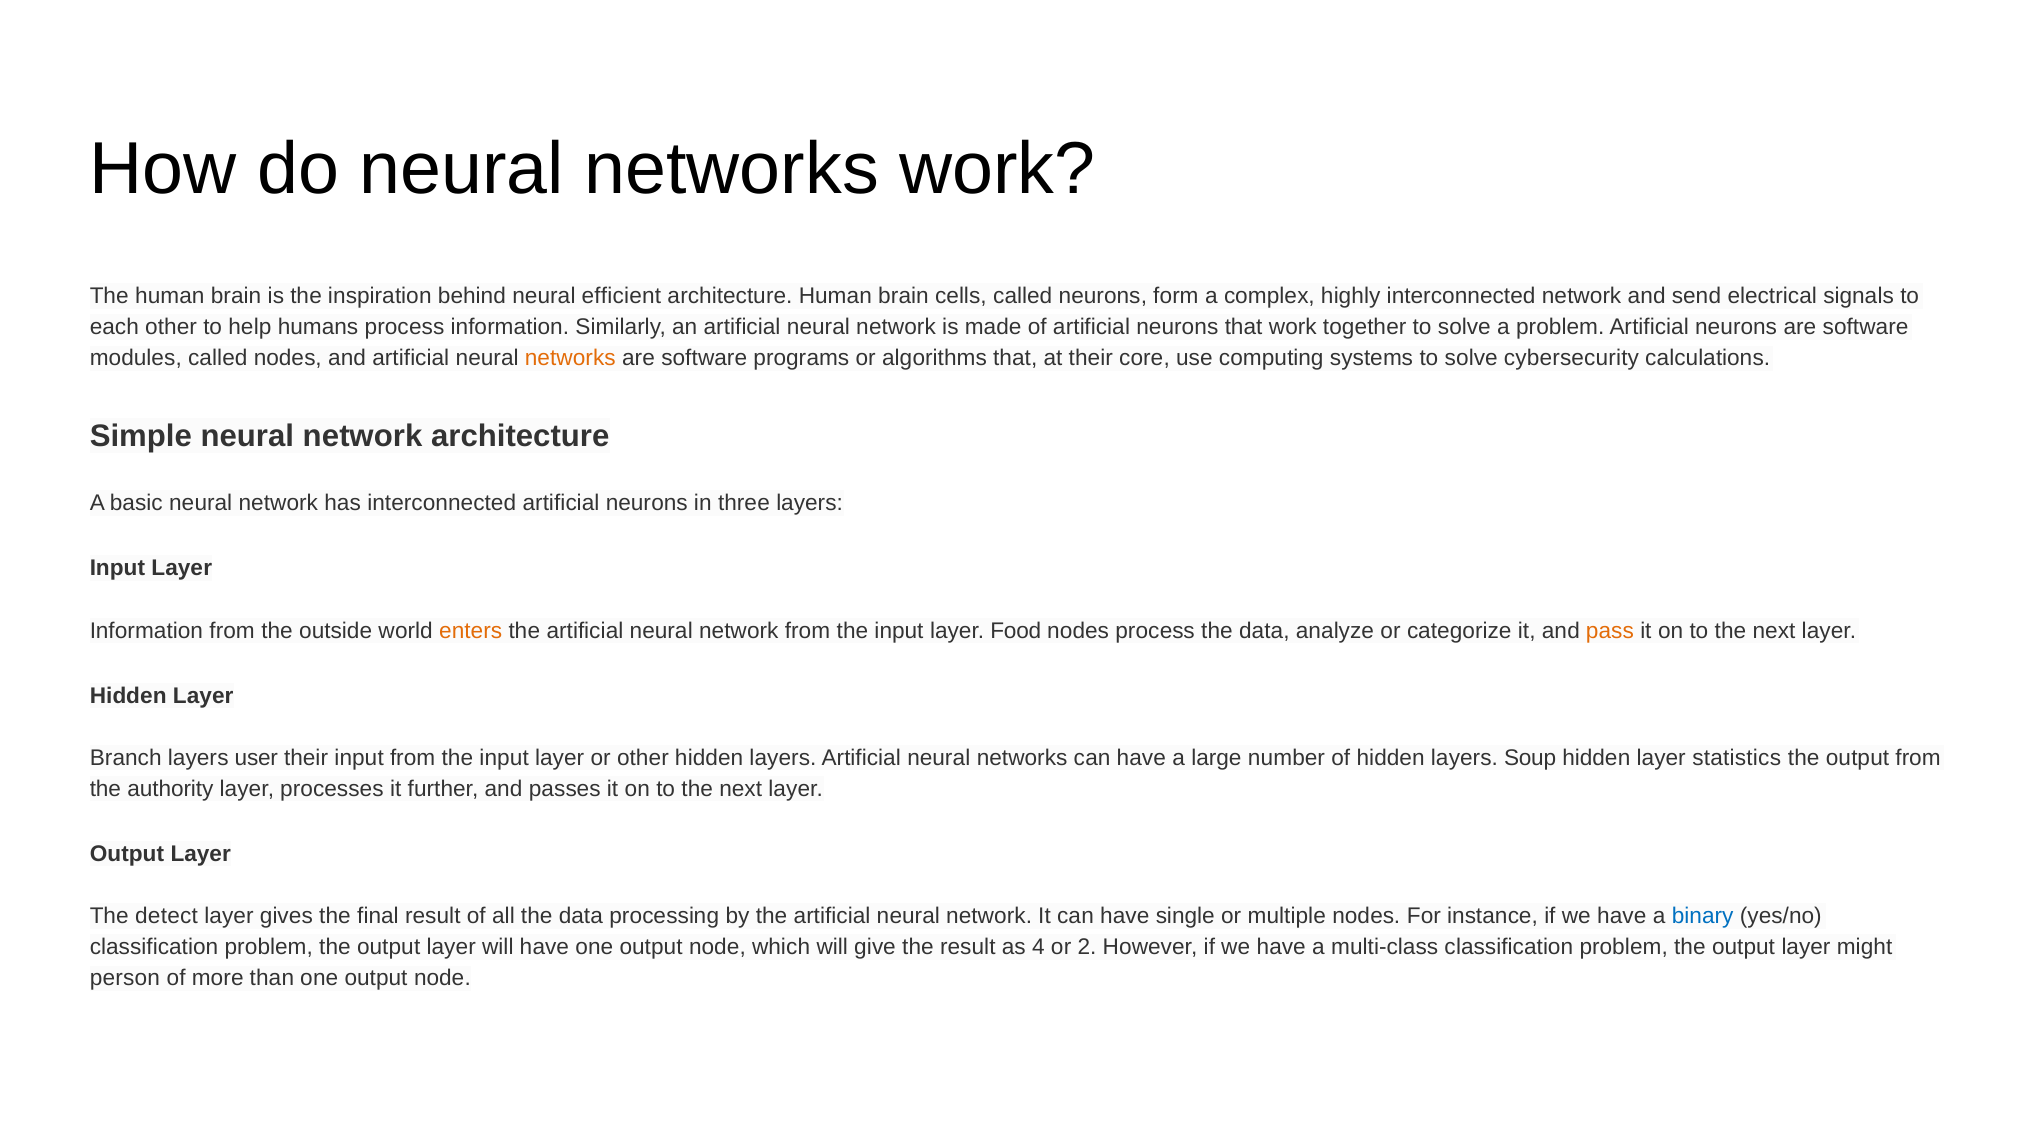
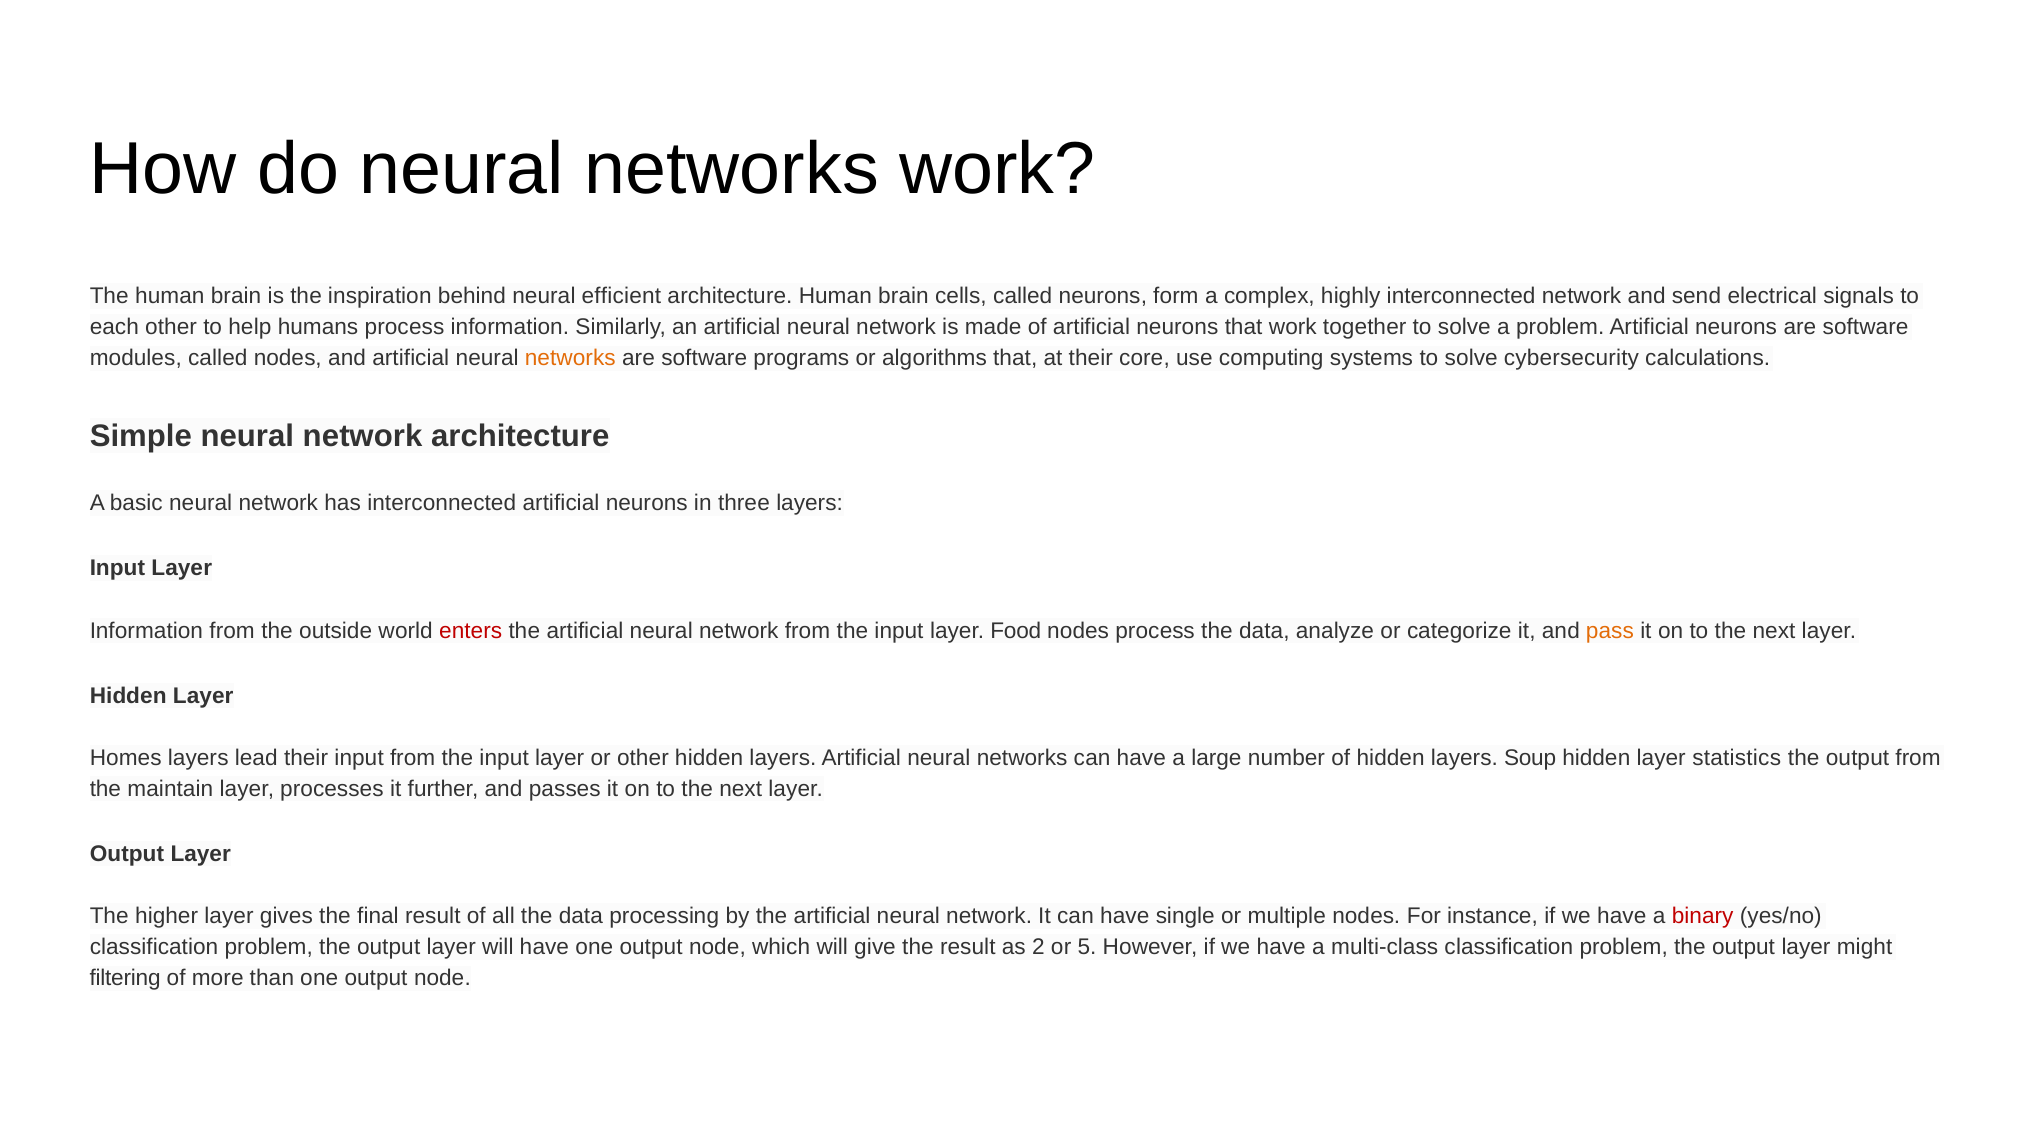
enters colour: orange -> red
Branch: Branch -> Homes
user: user -> lead
authority: authority -> maintain
detect: detect -> higher
binary colour: blue -> red
4: 4 -> 2
2: 2 -> 5
person: person -> filtering
